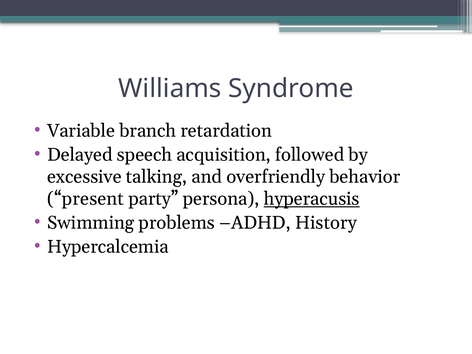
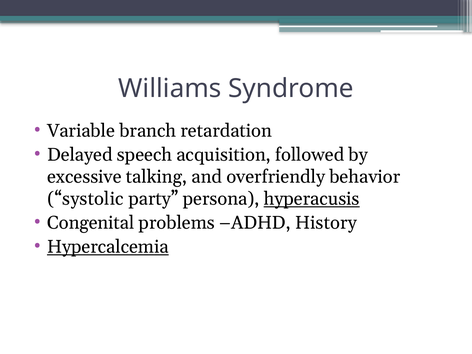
present: present -> systolic
Swimming: Swimming -> Congenital
Hypercalcemia underline: none -> present
